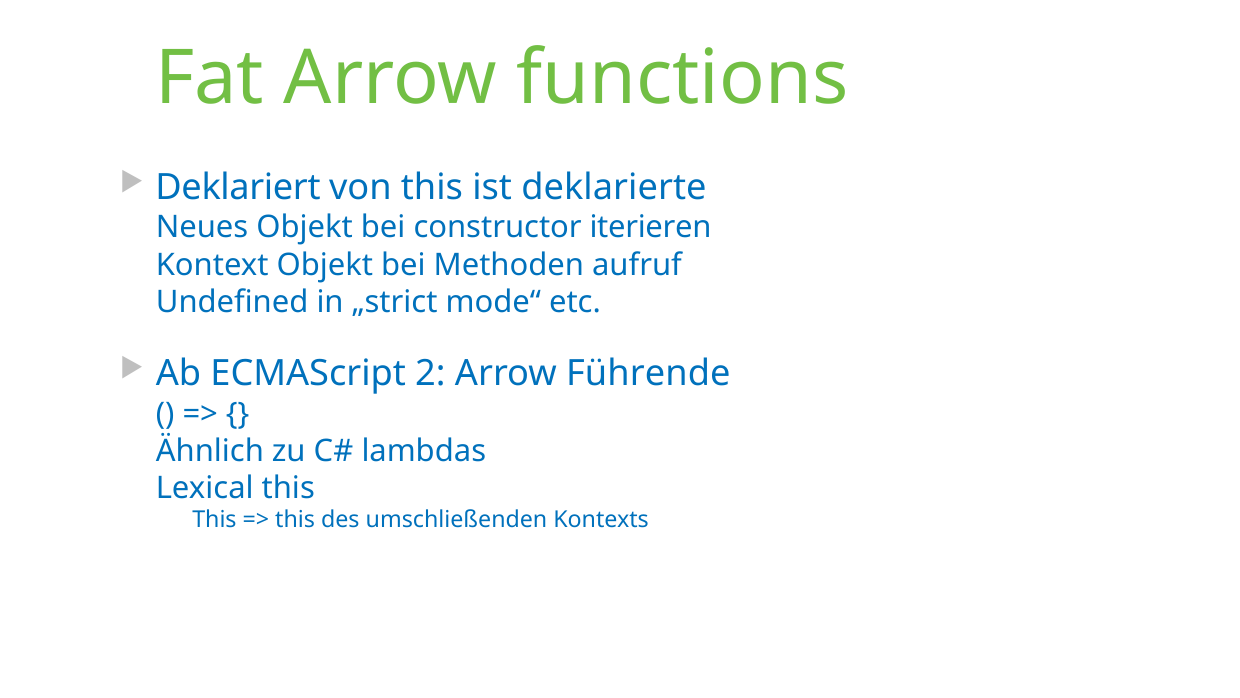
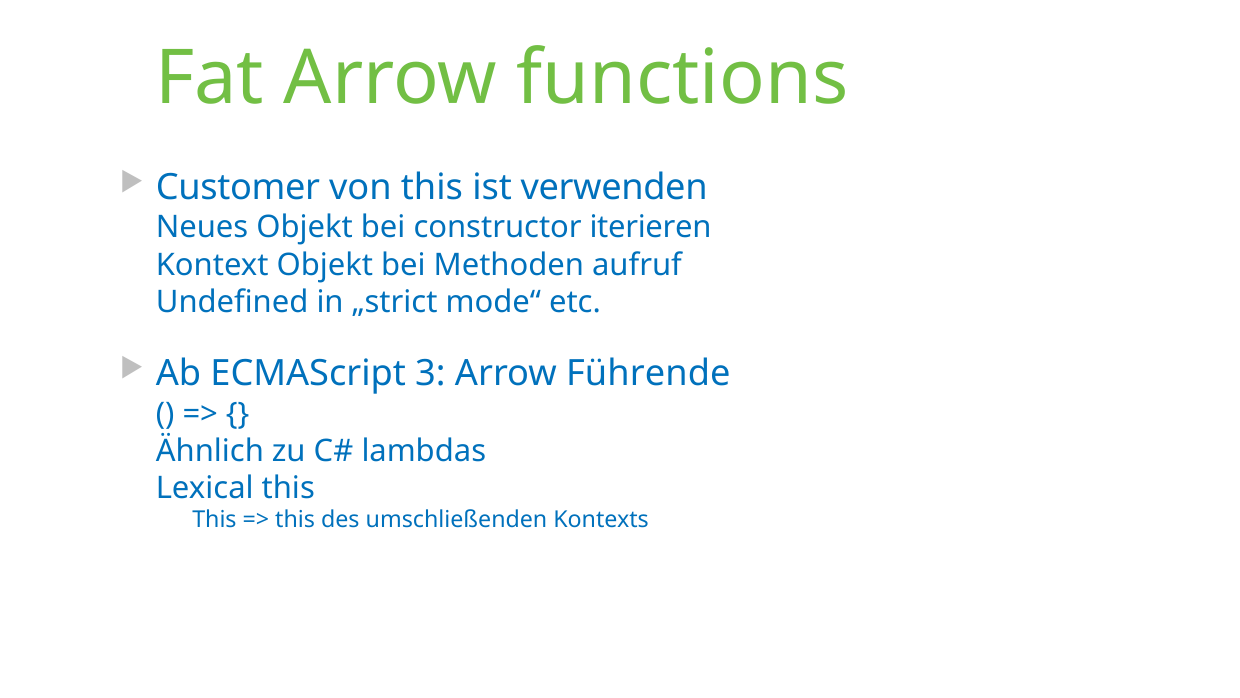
Deklariert: Deklariert -> Customer
deklarierte: deklarierte -> verwenden
2: 2 -> 3
